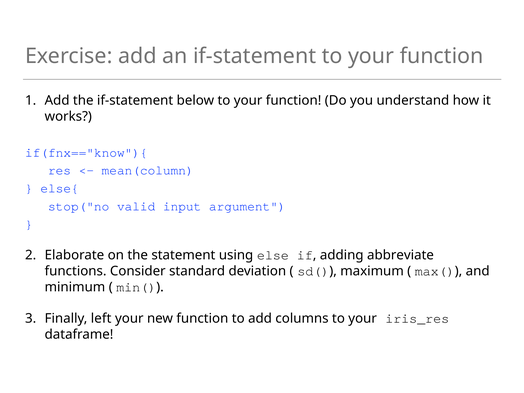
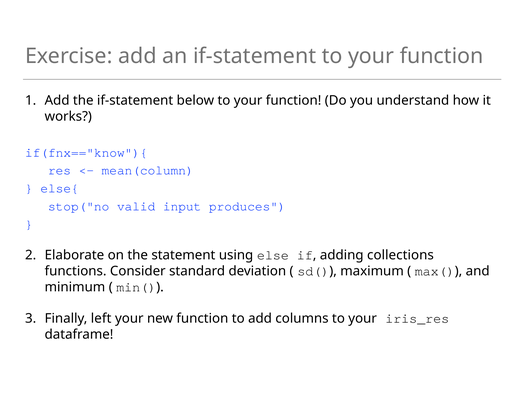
argument: argument -> produces
abbreviate: abbreviate -> collections
